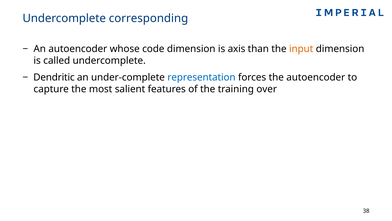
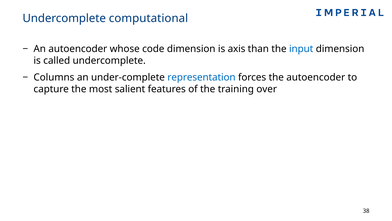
corresponding: corresponding -> computational
input colour: orange -> blue
Dendritic: Dendritic -> Columns
